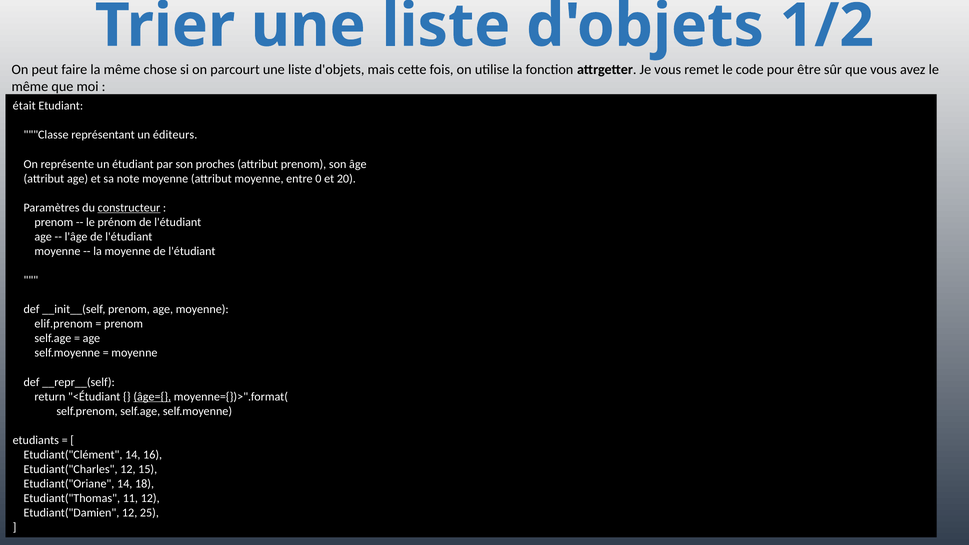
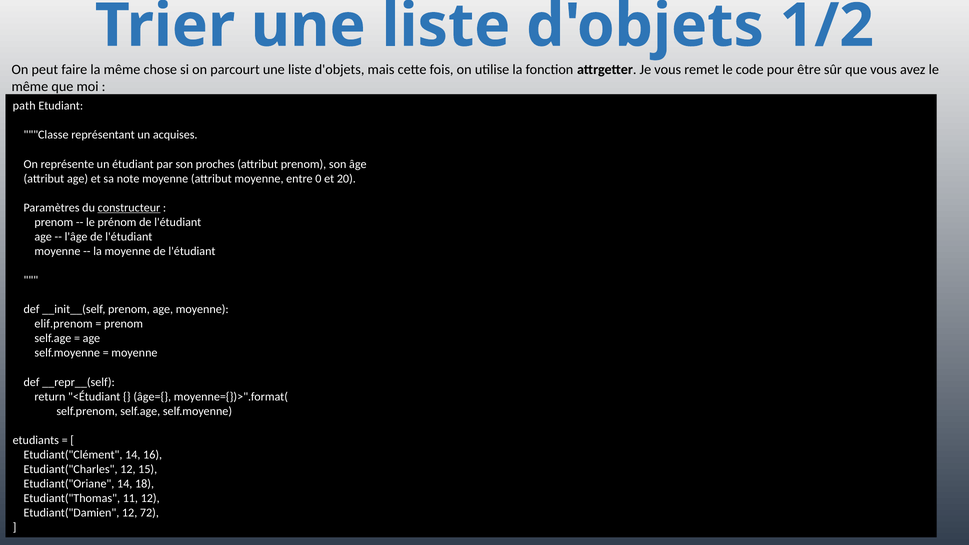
était: était -> path
éditeurs: éditeurs -> acquises
âge={ underline: present -> none
25: 25 -> 72
